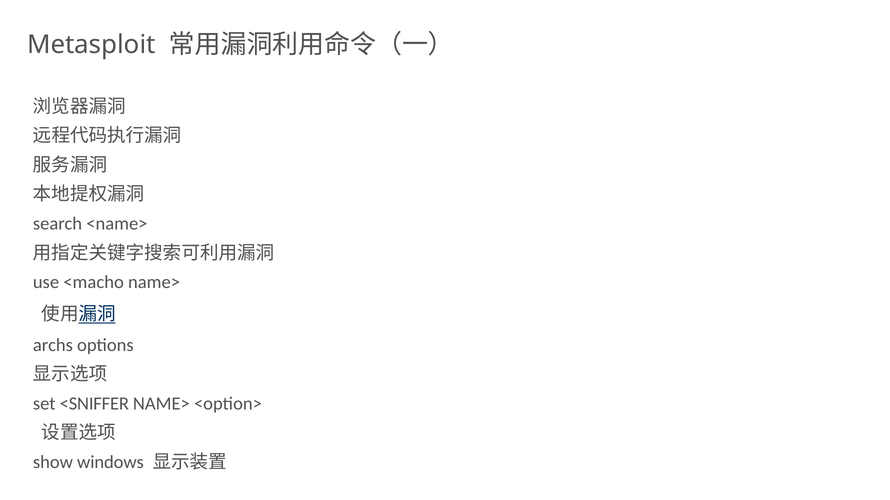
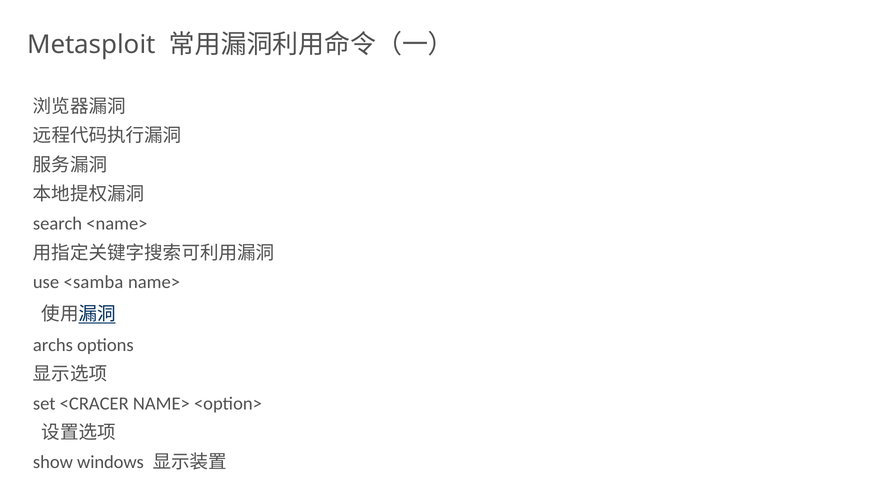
<macho: <macho -> <samba
<SNIFFER: <SNIFFER -> <CRACER
